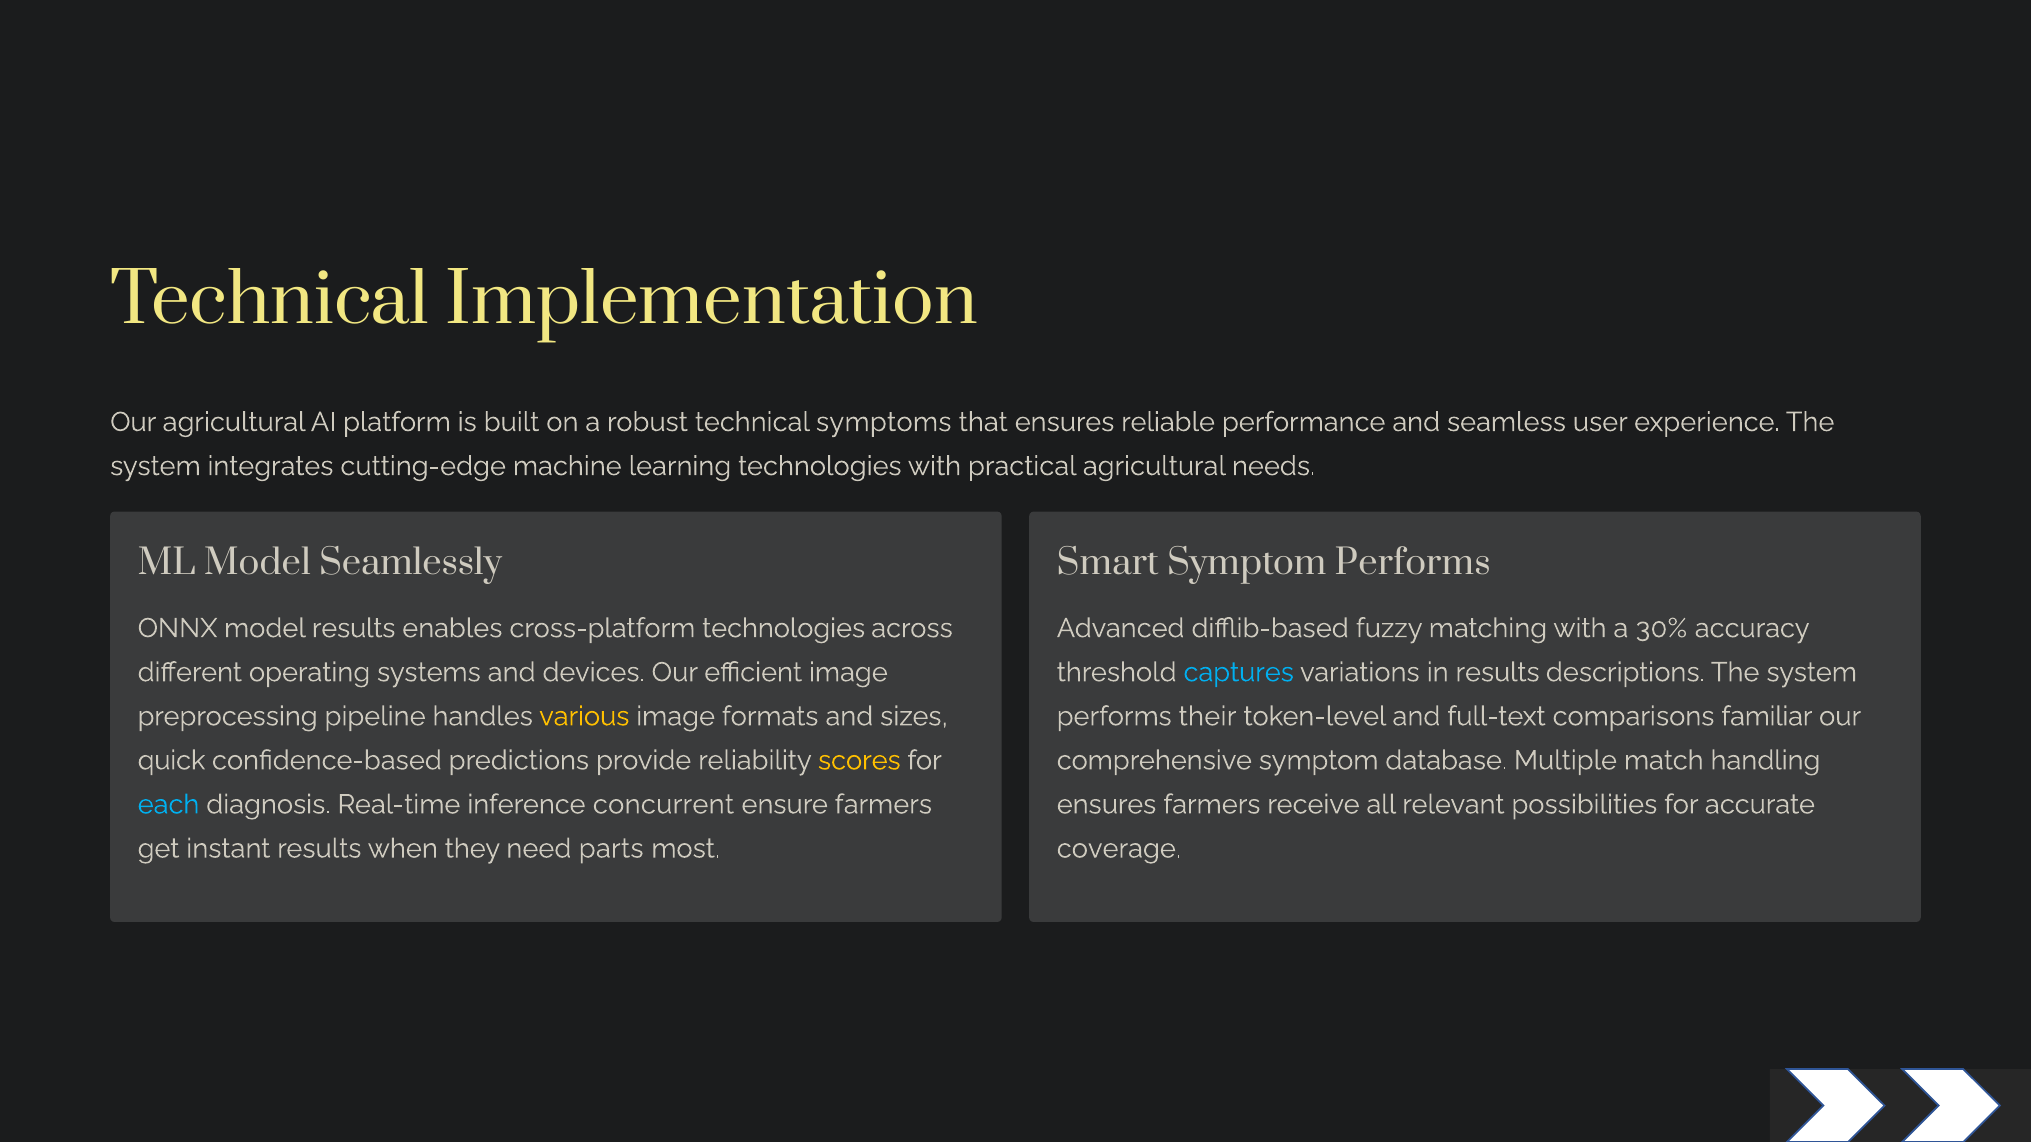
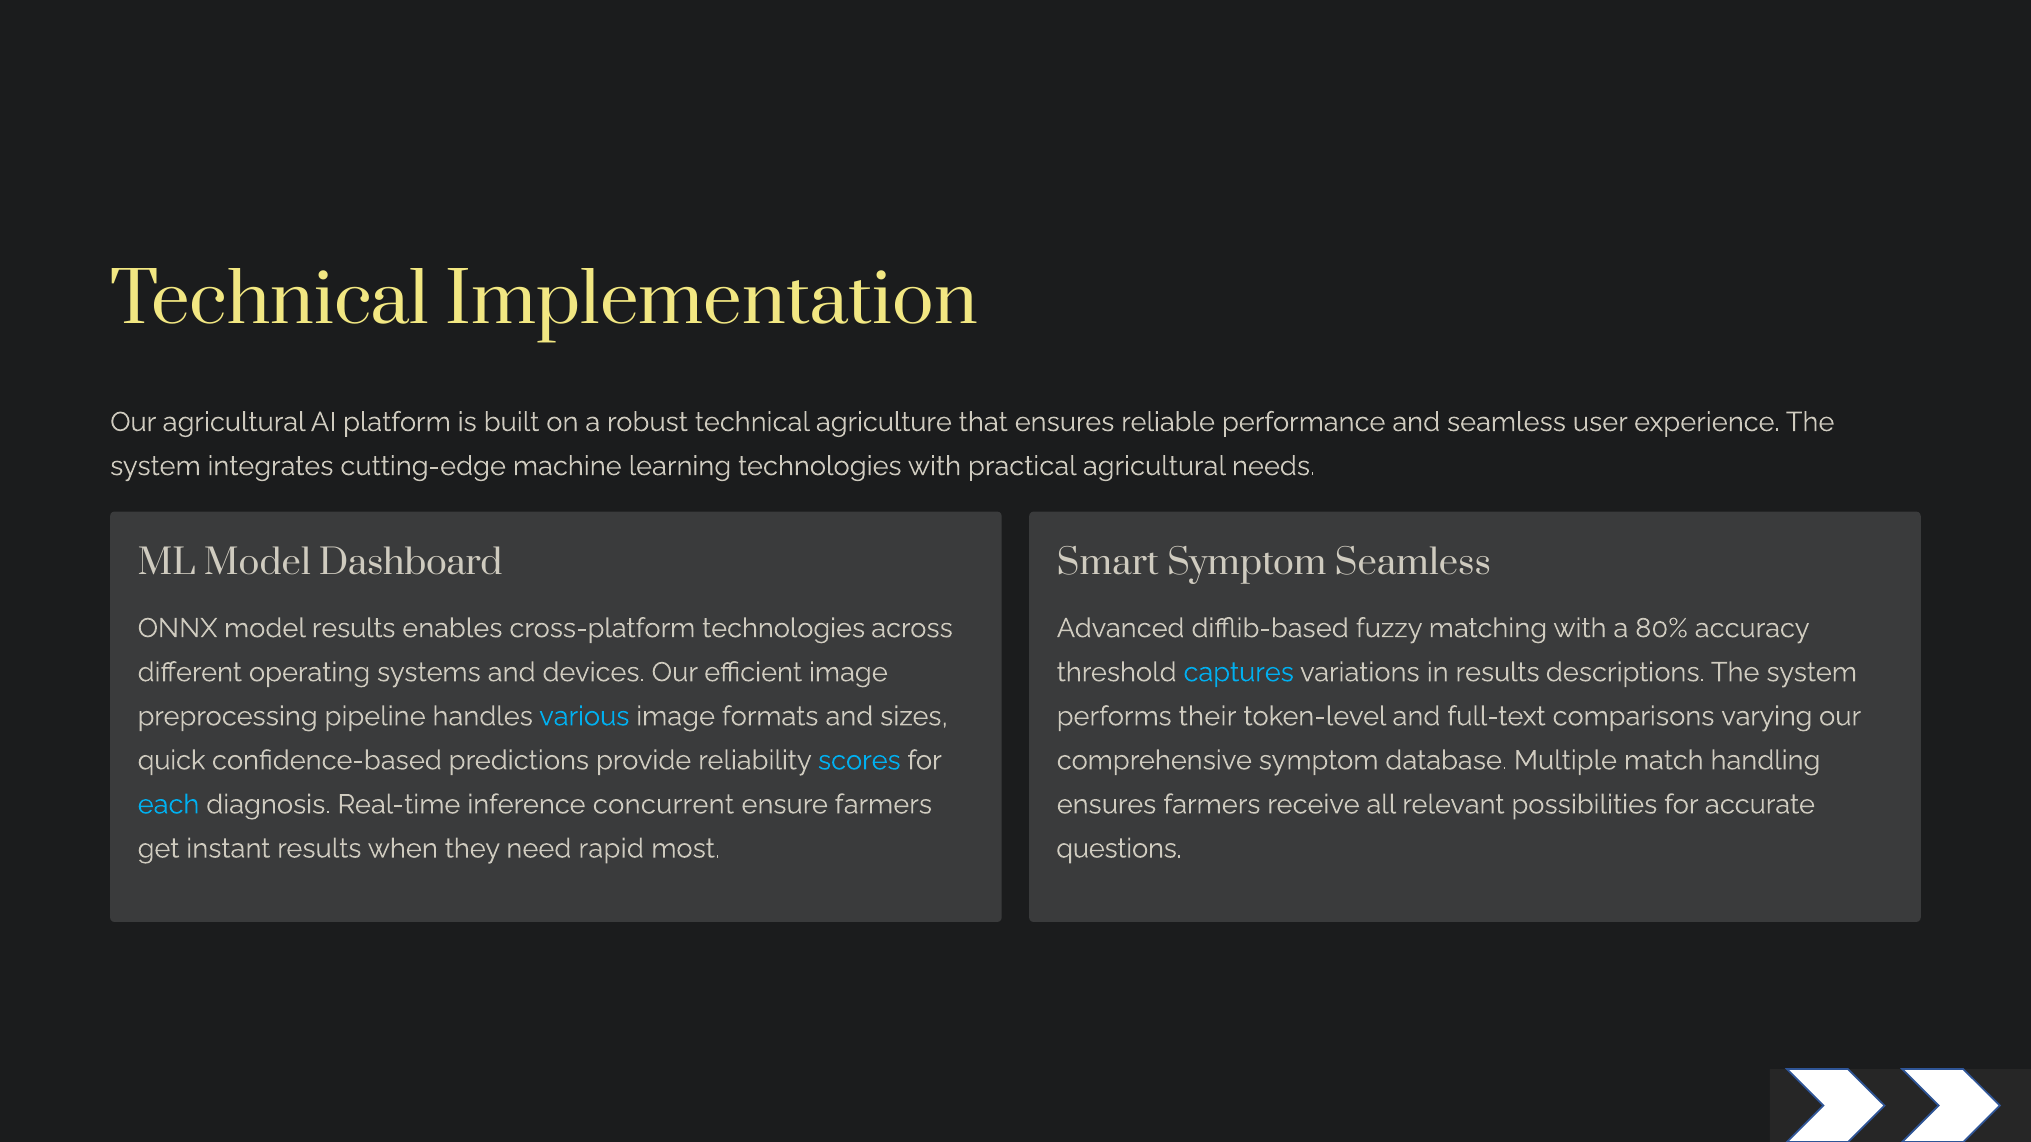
symptoms: symptoms -> agriculture
Seamlessly: Seamlessly -> Dashboard
Symptom Performs: Performs -> Seamless
30%: 30% -> 80%
various colour: yellow -> light blue
familiar: familiar -> varying
scores colour: yellow -> light blue
parts: parts -> rapid
coverage: coverage -> questions
